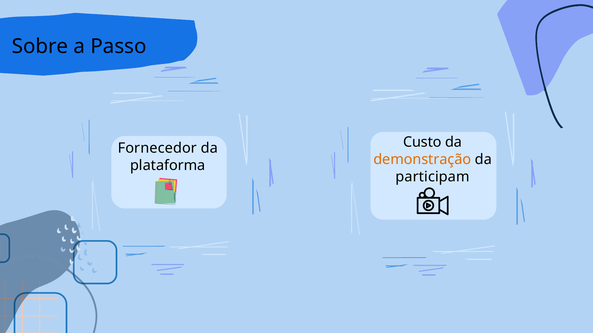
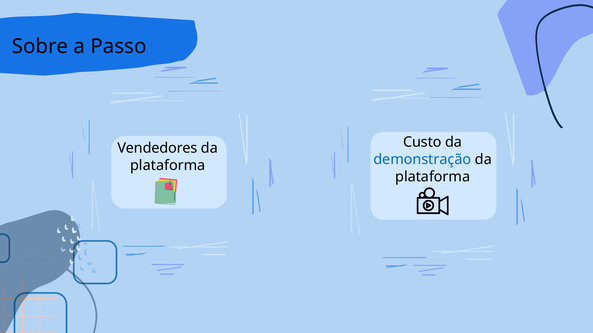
Fornecedor: Fornecedor -> Vendedores
demonstração colour: orange -> blue
participam at (433, 177): participam -> plataforma
